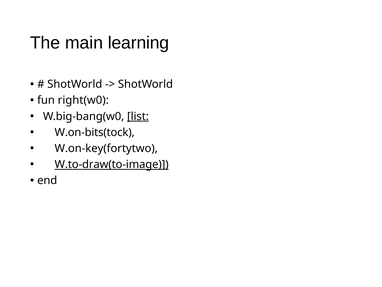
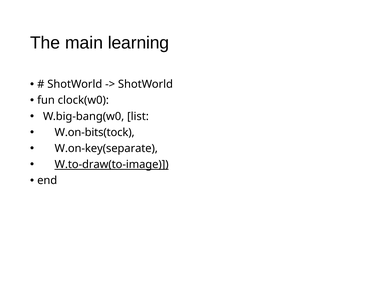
right(w0: right(w0 -> clock(w0
list underline: present -> none
W.on-key(fortytwo: W.on-key(fortytwo -> W.on-key(separate
